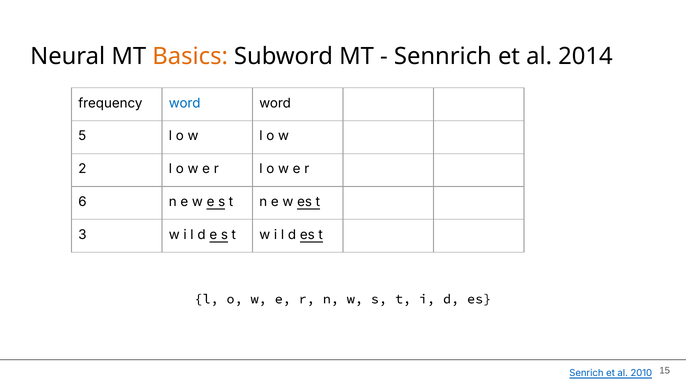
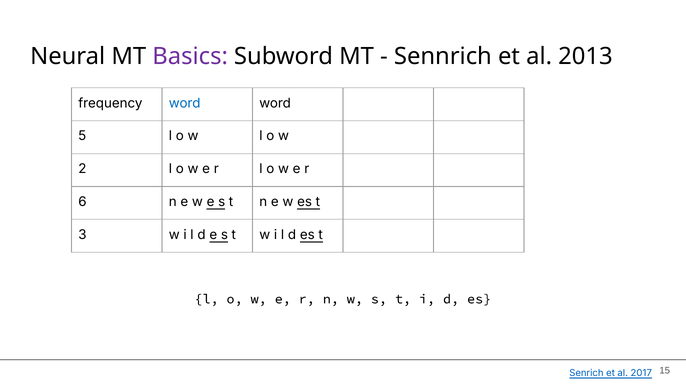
Basics colour: orange -> purple
2014: 2014 -> 2013
2010: 2010 -> 2017
